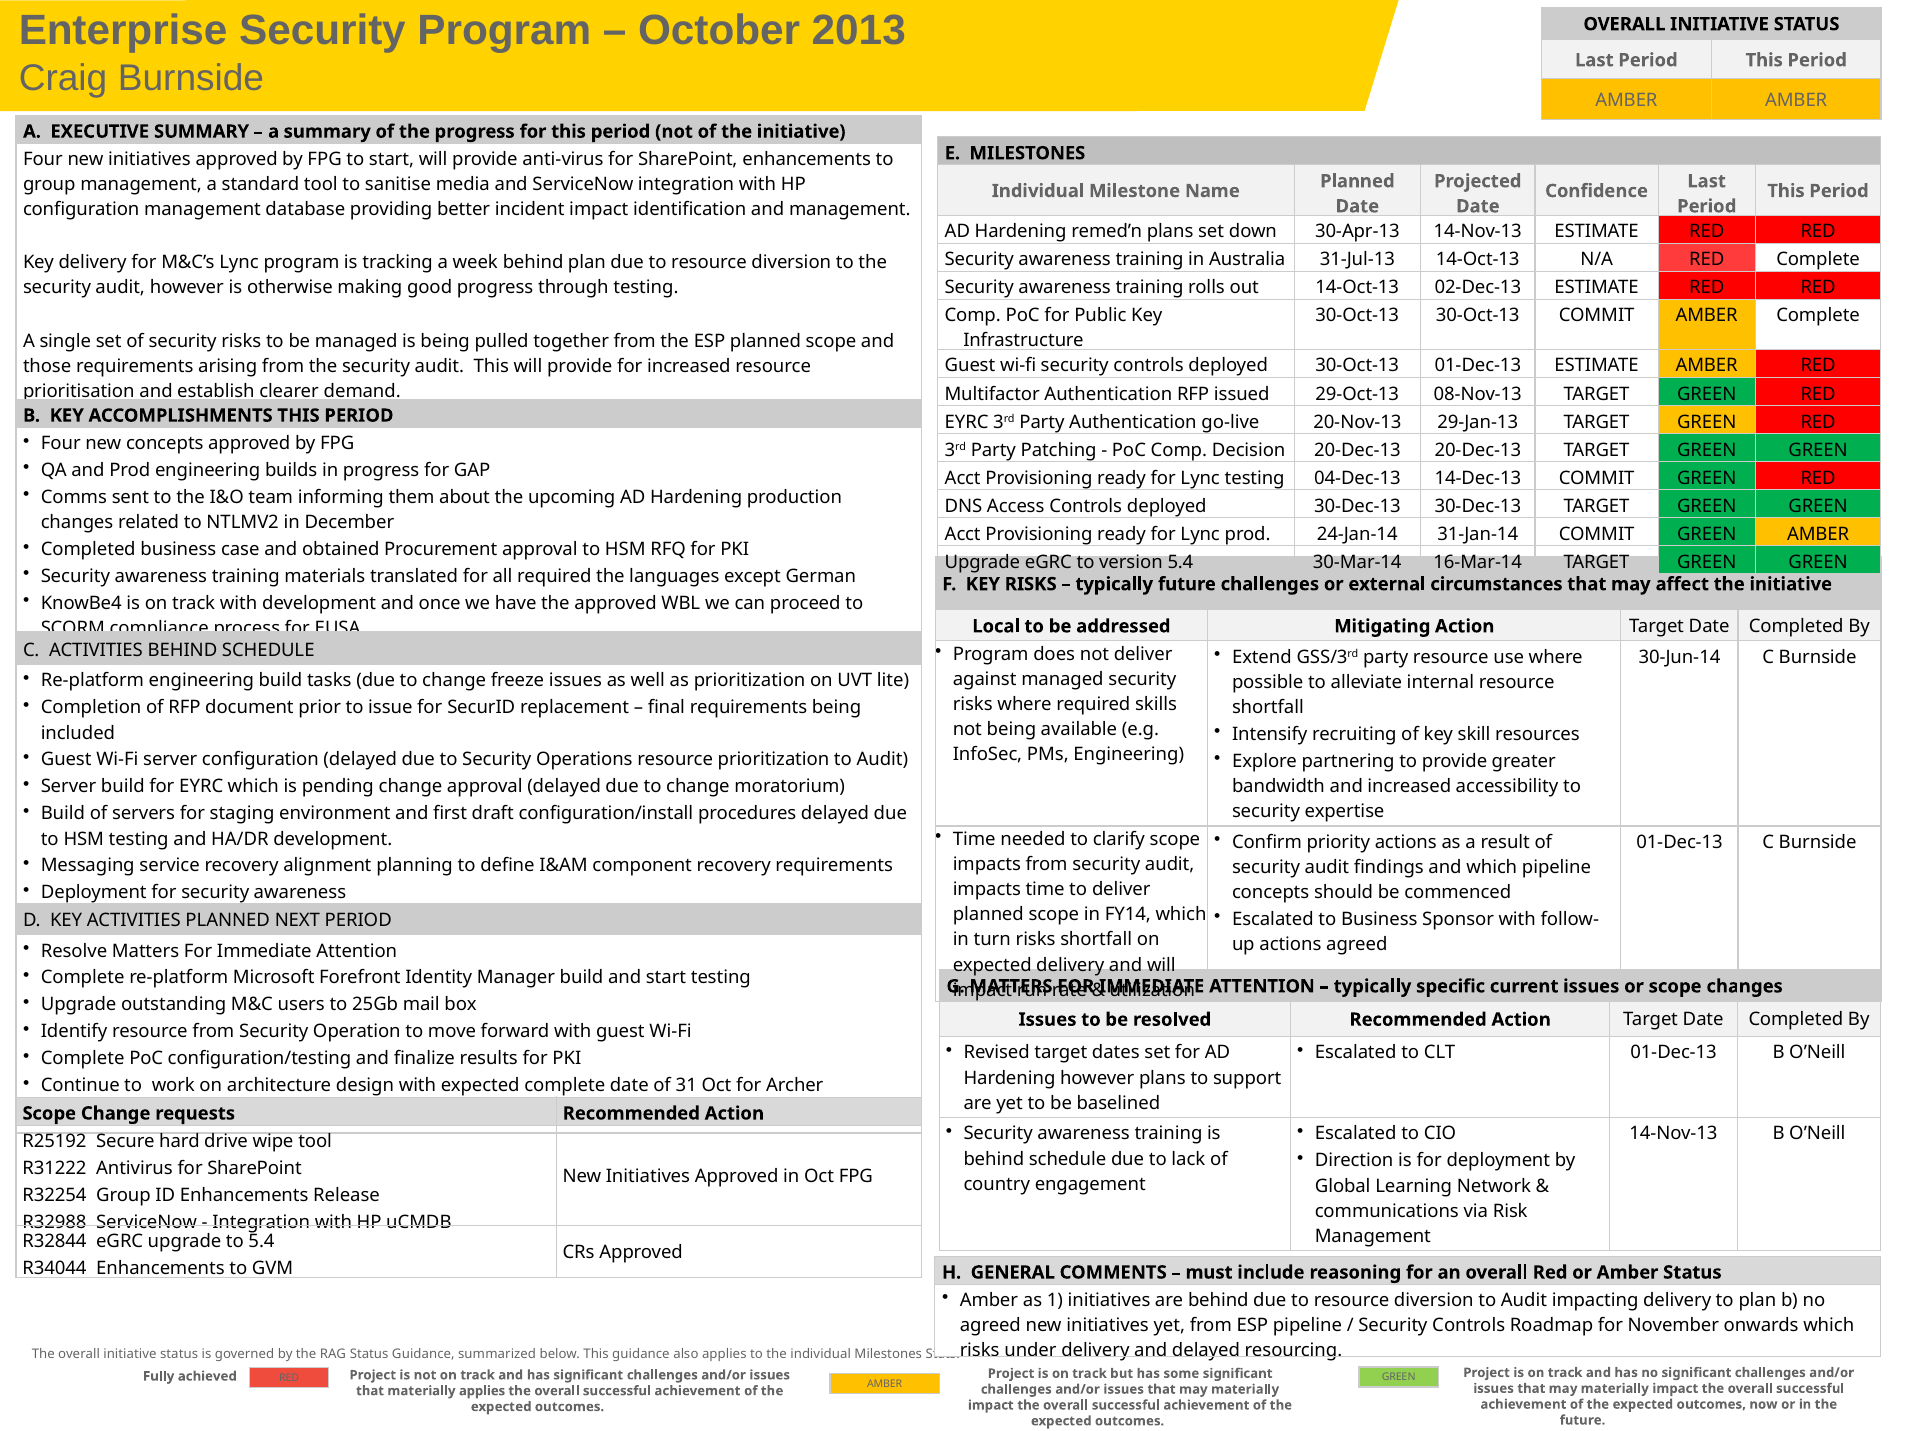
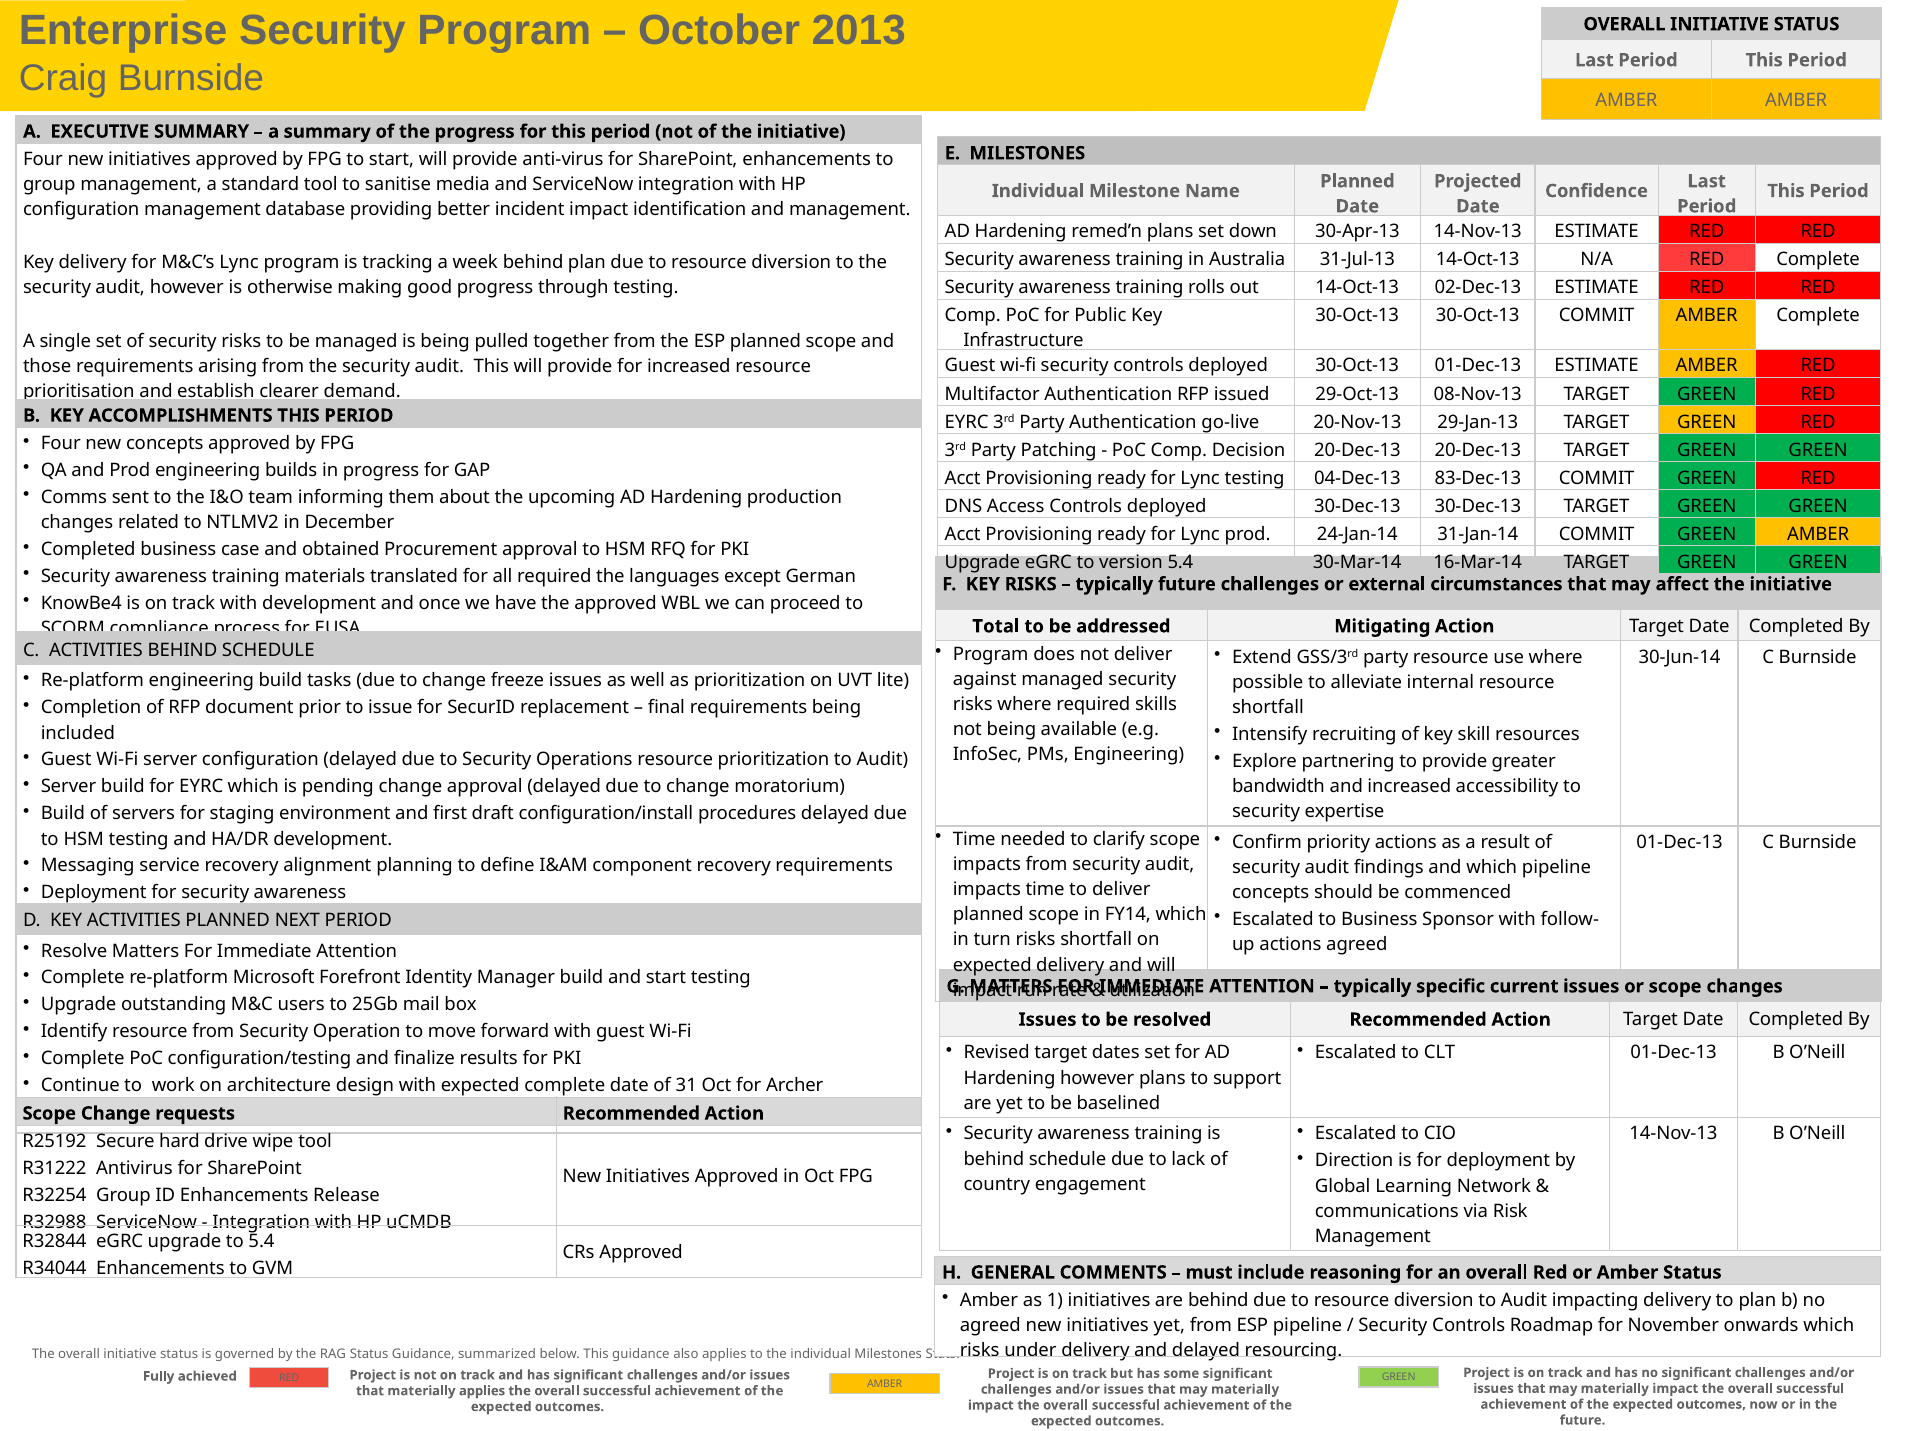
14-Dec-13: 14-Dec-13 -> 83-Dec-13
Local: Local -> Total
